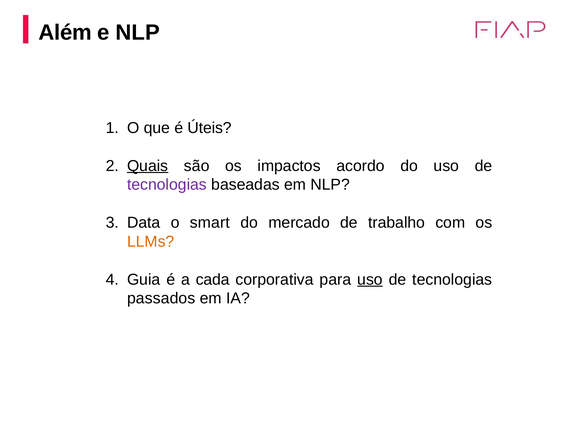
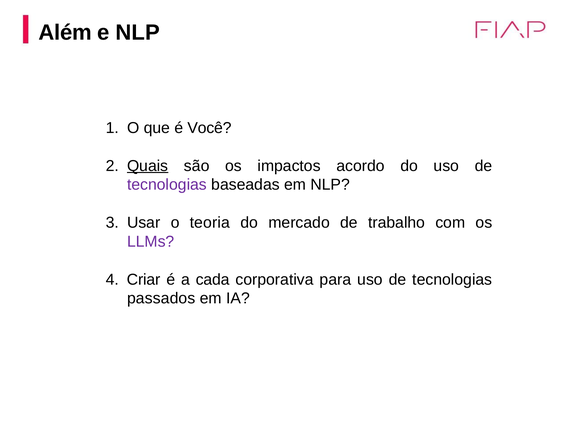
Úteis: Úteis -> Você
Data: Data -> Usar
smart: smart -> teoria
LLMs colour: orange -> purple
Guia: Guia -> Criar
uso at (370, 279) underline: present -> none
